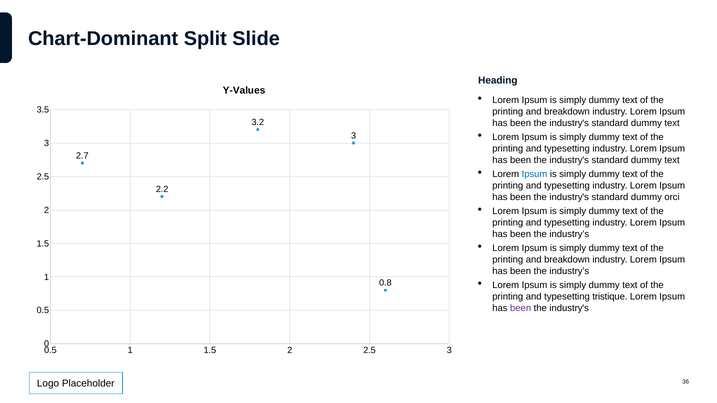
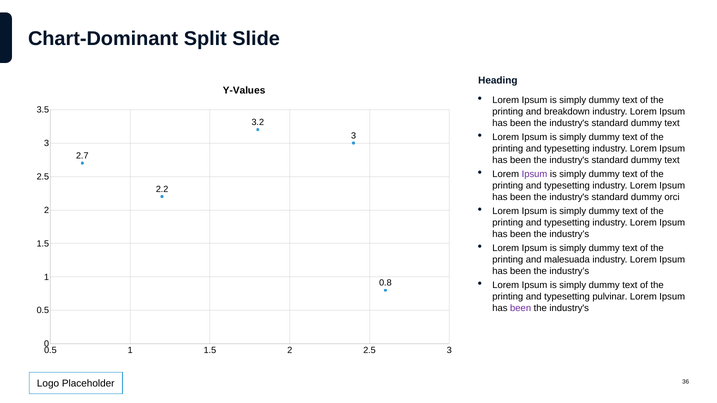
Ipsum at (534, 174) colour: blue -> purple
breakdown at (567, 260): breakdown -> malesuada
tristique: tristique -> pulvinar
